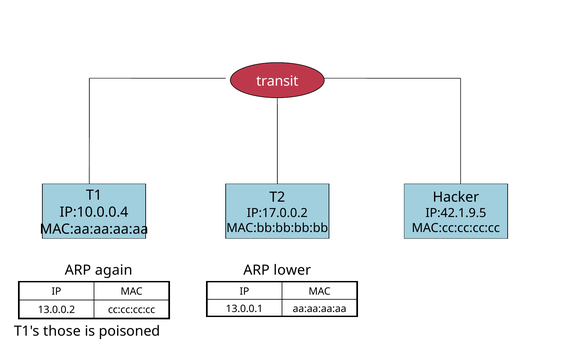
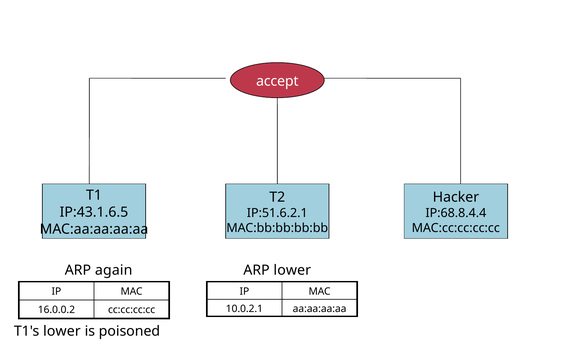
transit: transit -> accept
IP:10.0.0.4: IP:10.0.0.4 -> IP:43.1.6.5
IP:17.0.0.2: IP:17.0.0.2 -> IP:51.6.2.1
IP:42.1.9.5: IP:42.1.9.5 -> IP:68.8.4.4
13.0.0.1: 13.0.0.1 -> 10.0.2.1
13.0.0.2: 13.0.0.2 -> 16.0.0.2
T1's those: those -> lower
